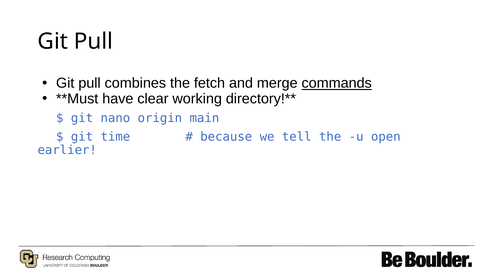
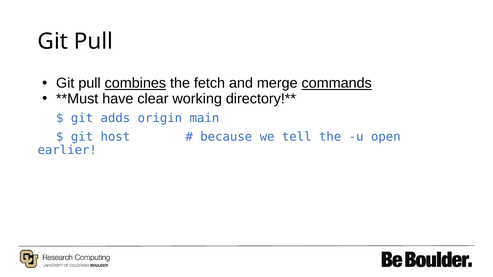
combines underline: none -> present
nano: nano -> adds
time: time -> host
